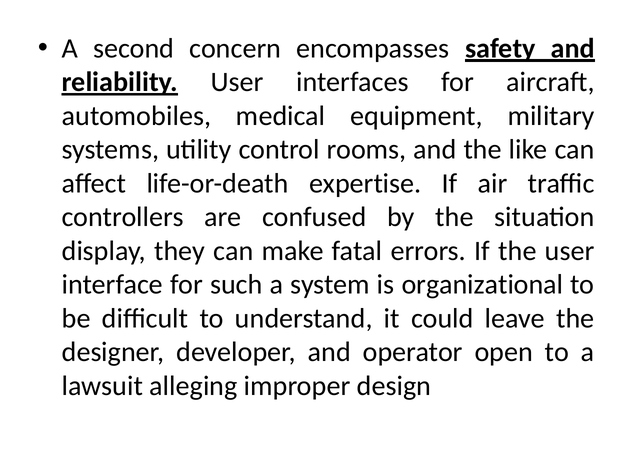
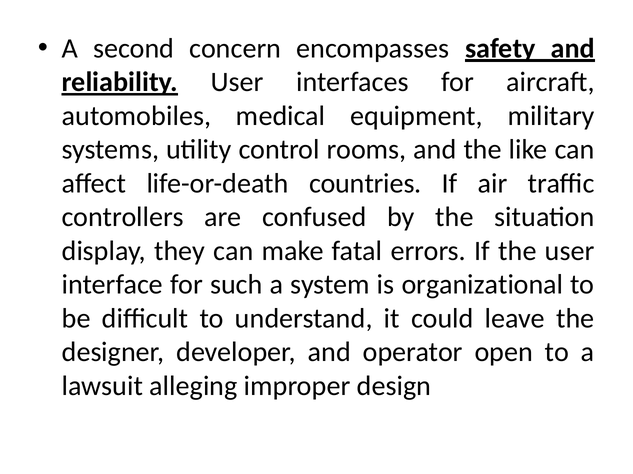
expertise: expertise -> countries
